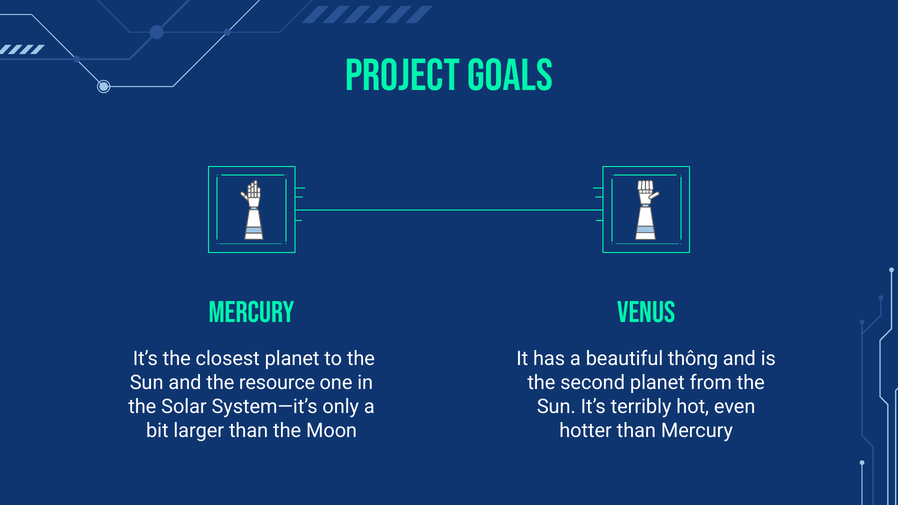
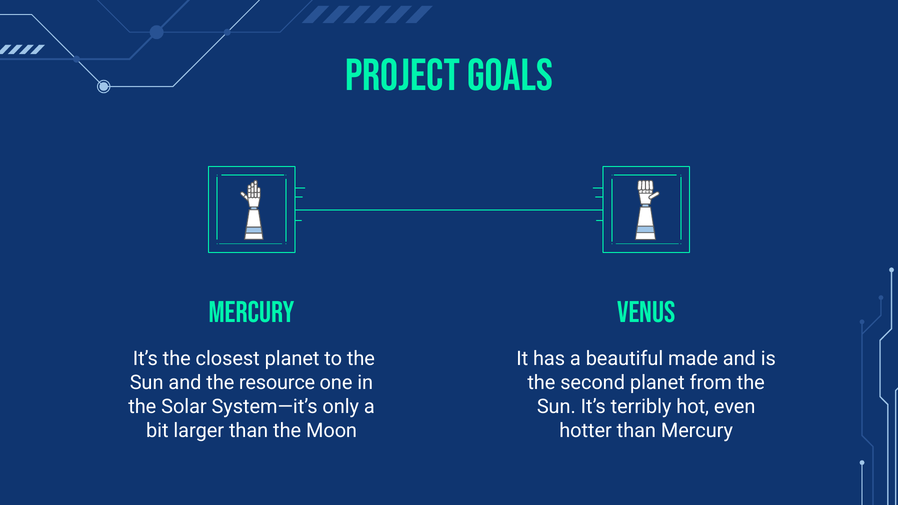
thông: thông -> made
